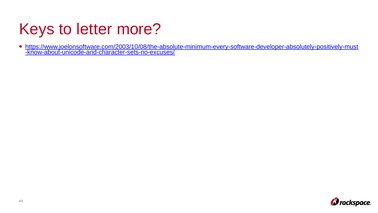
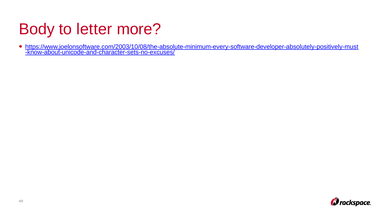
Keys: Keys -> Body
